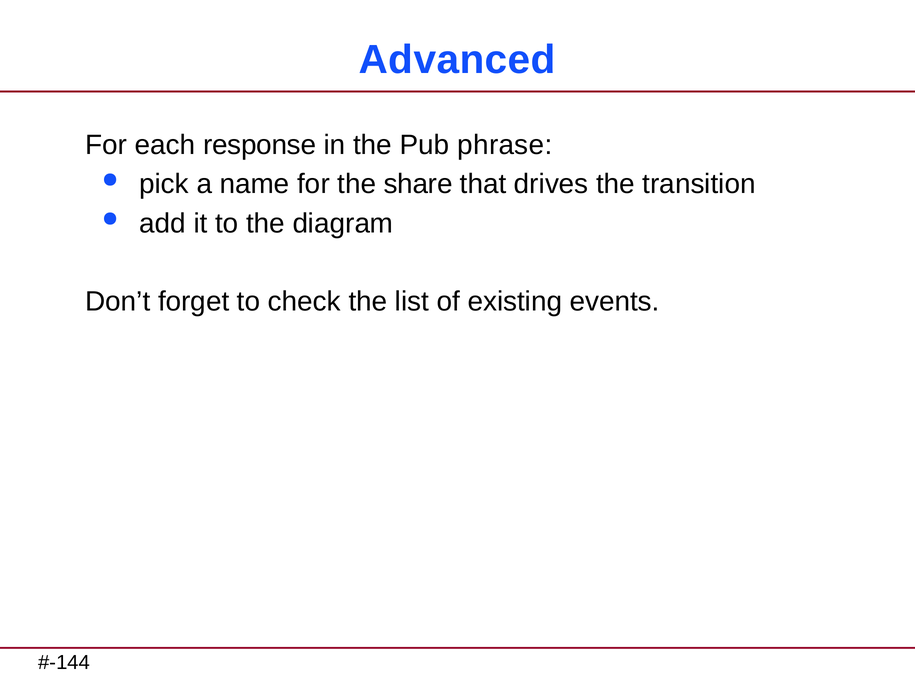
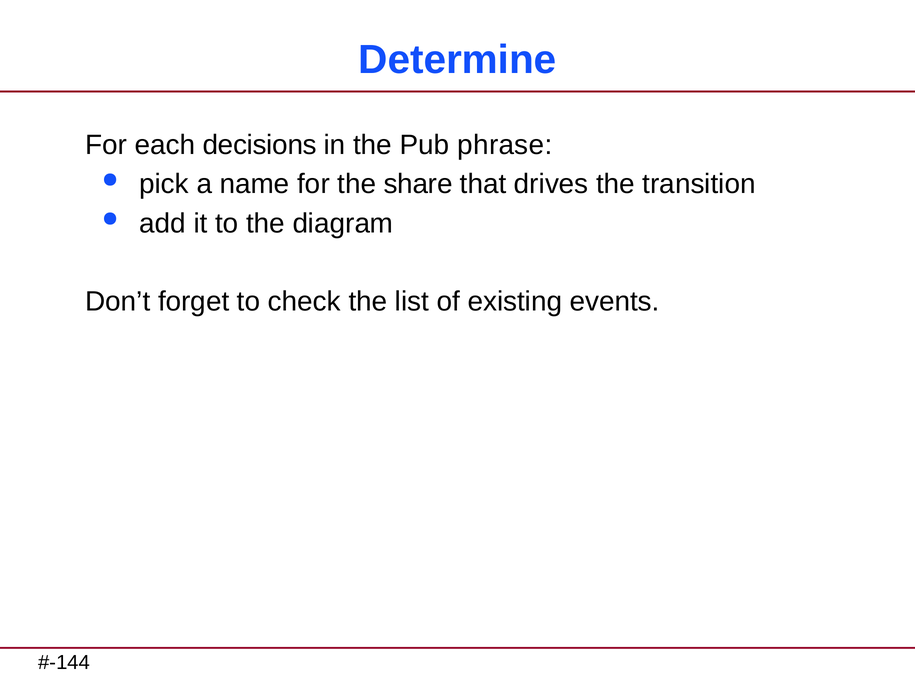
Advanced: Advanced -> Determine
response: response -> decisions
